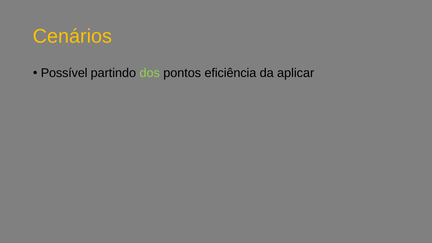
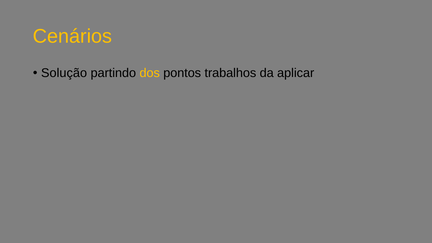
Possível: Possível -> Solução
dos colour: light green -> yellow
eficiência: eficiência -> trabalhos
